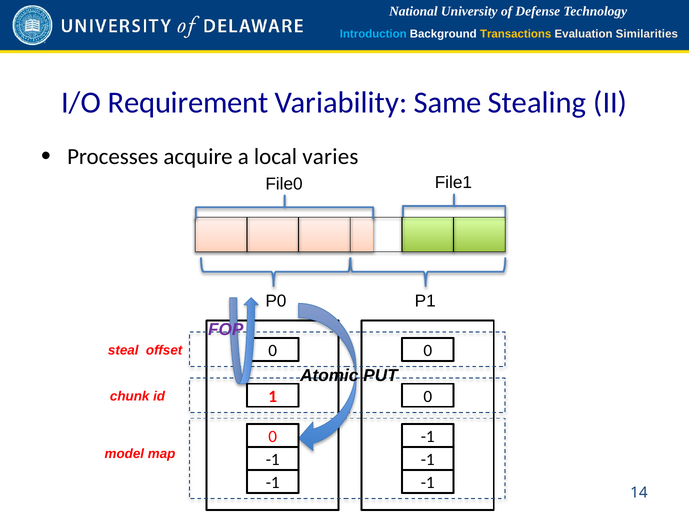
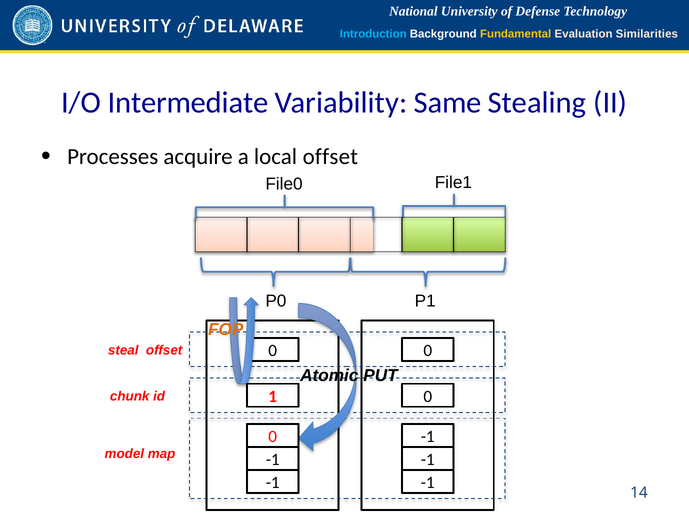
Transactions: Transactions -> Fundamental
Requirement: Requirement -> Intermediate
local varies: varies -> offset
FOP colour: purple -> orange
